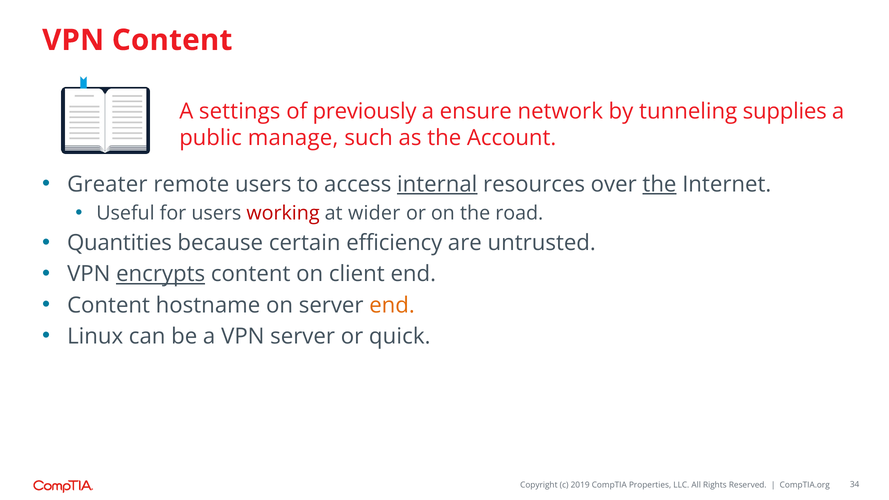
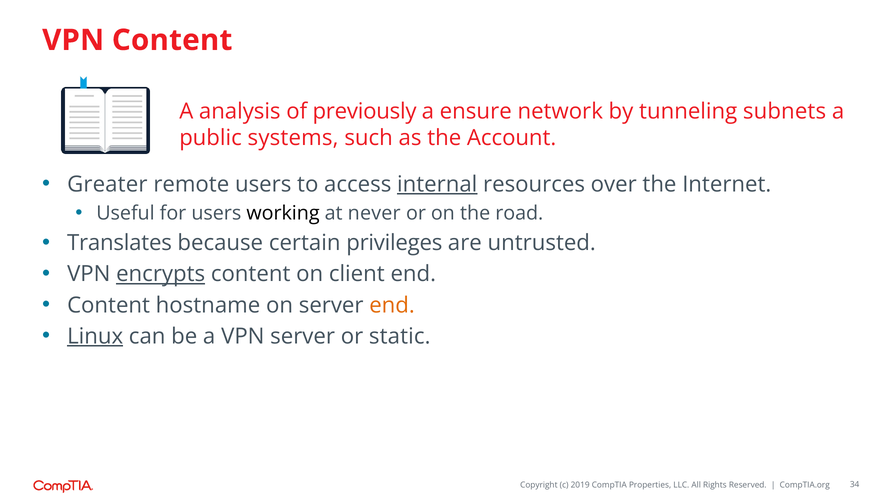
settings: settings -> analysis
supplies: supplies -> subnets
manage: manage -> systems
the at (659, 184) underline: present -> none
working colour: red -> black
wider: wider -> never
Quantities: Quantities -> Translates
efficiency: efficiency -> privileges
Linux underline: none -> present
quick: quick -> static
